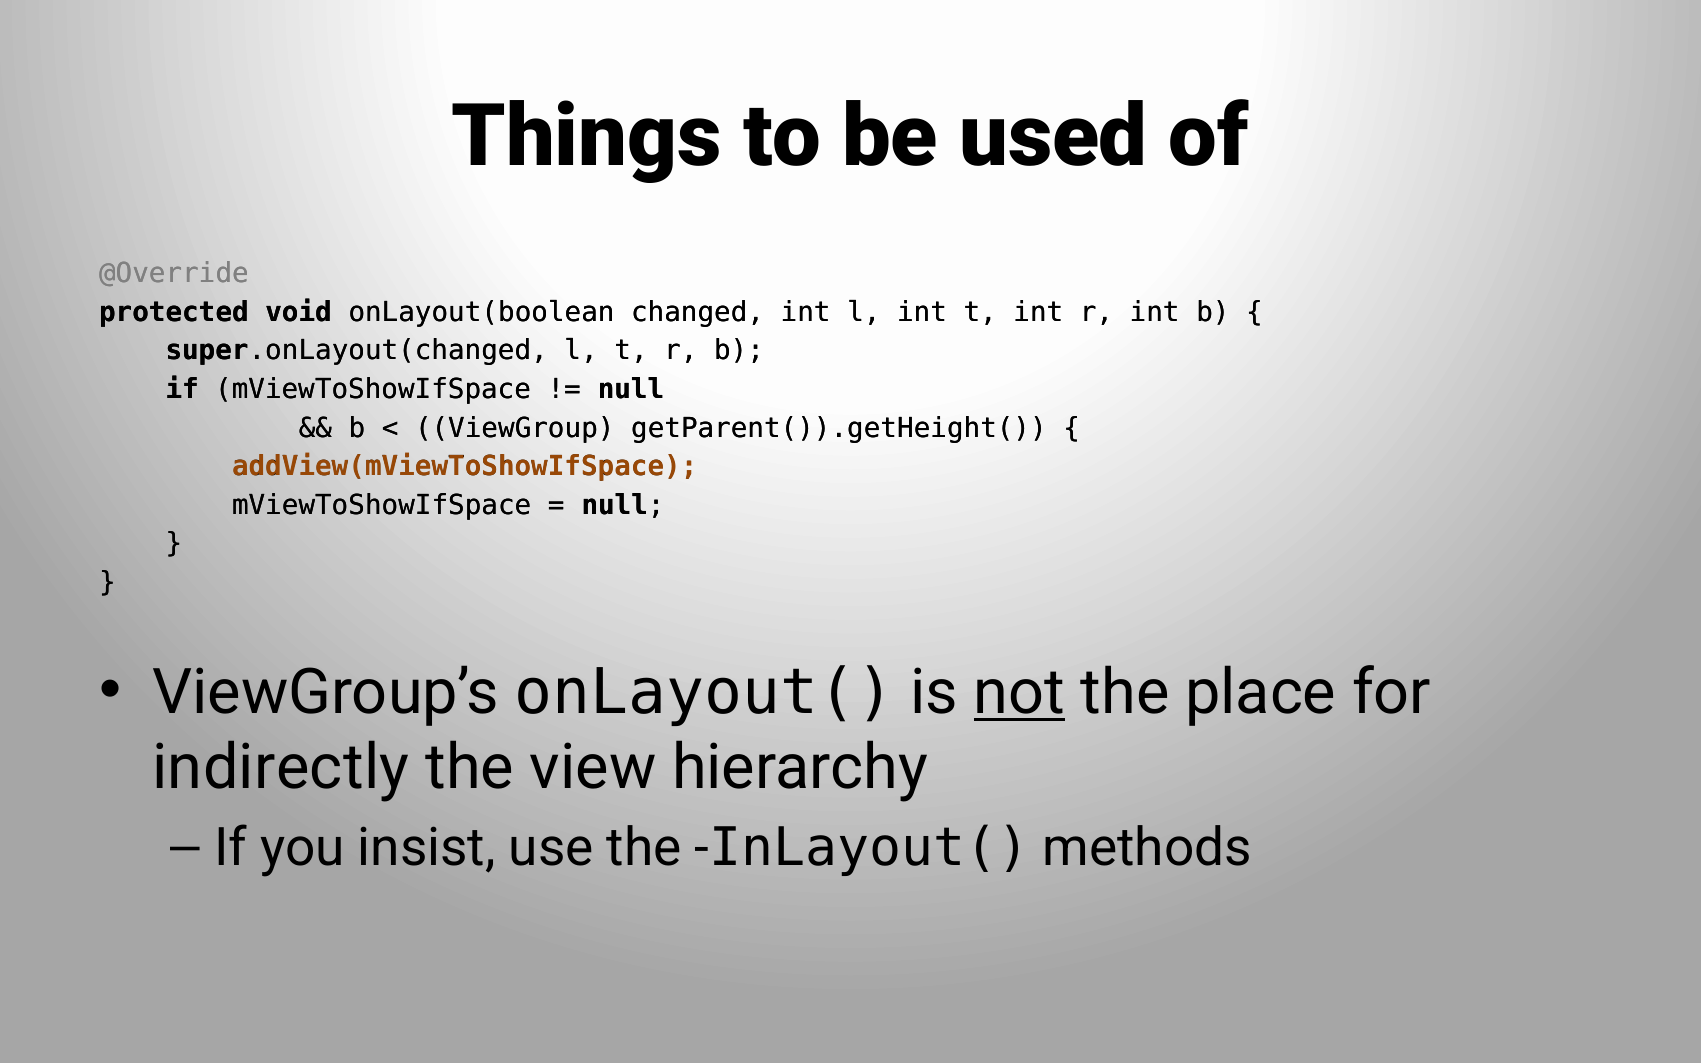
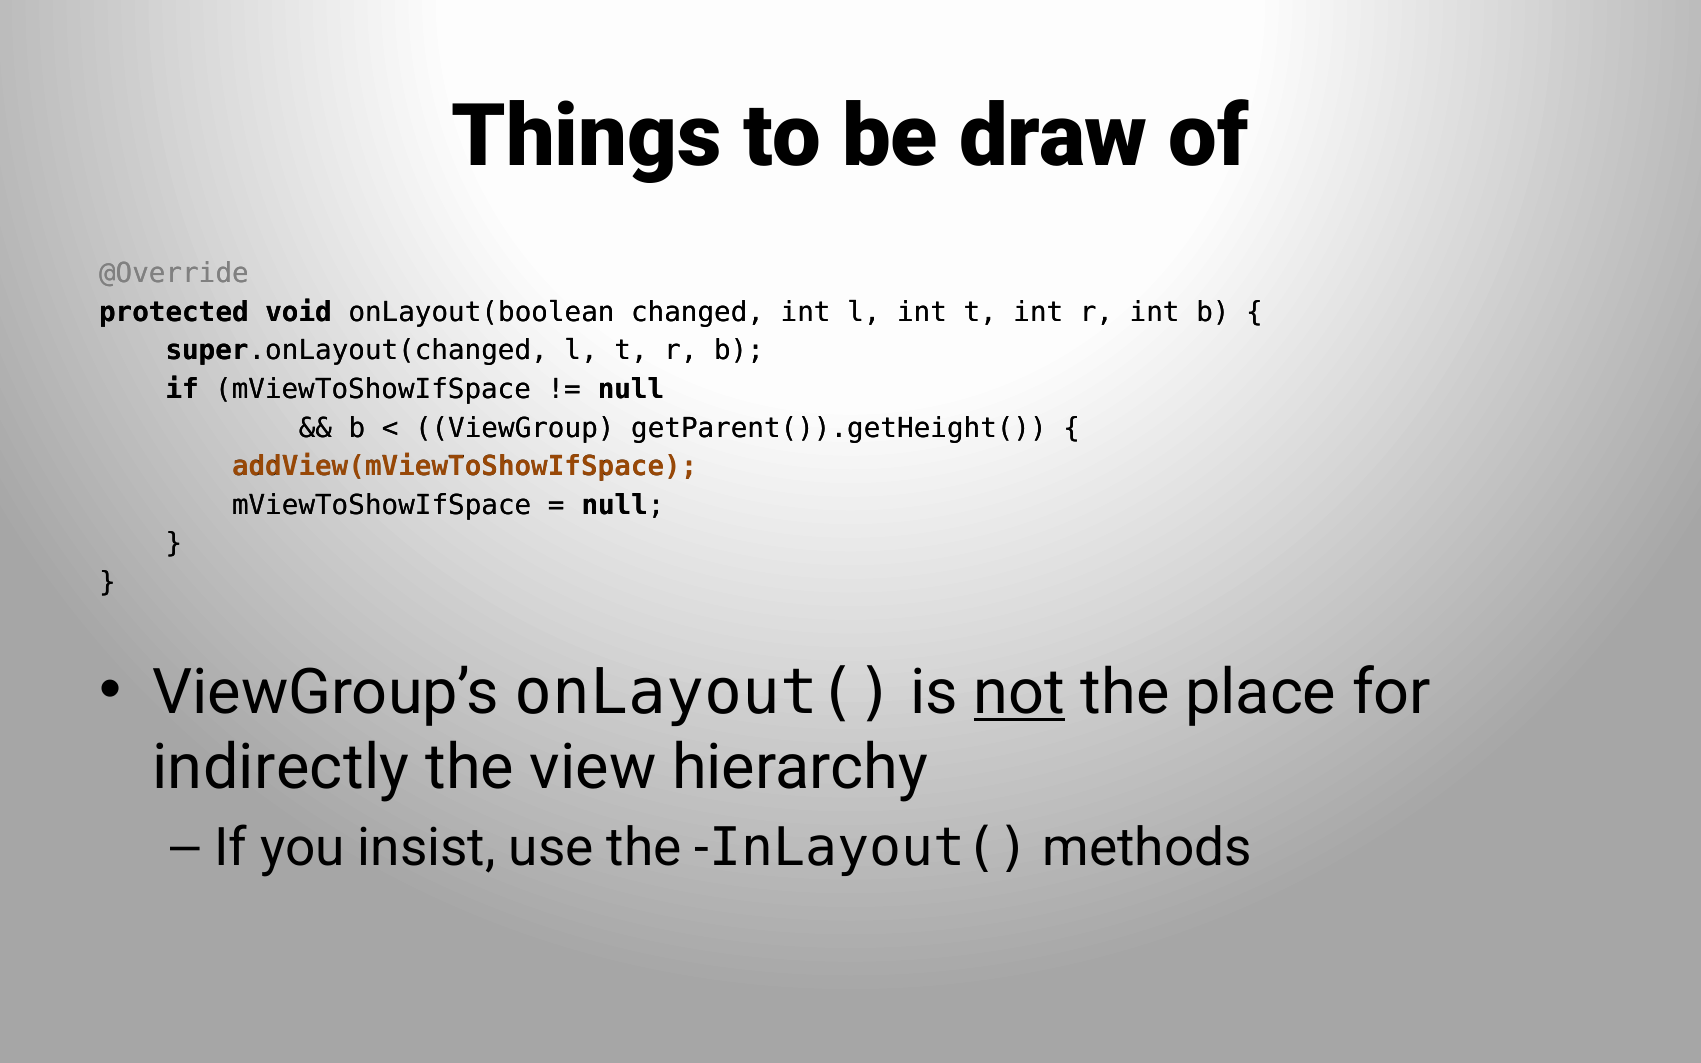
used: used -> draw
